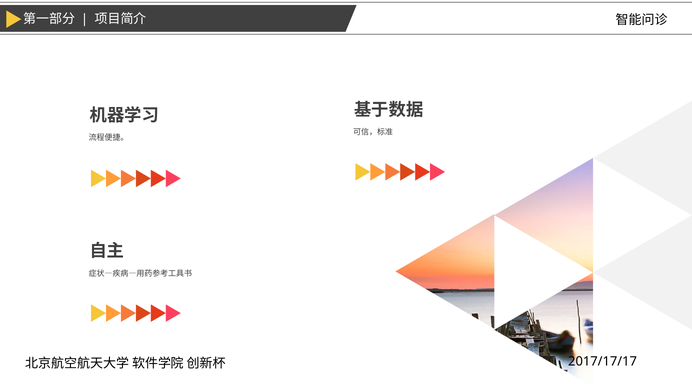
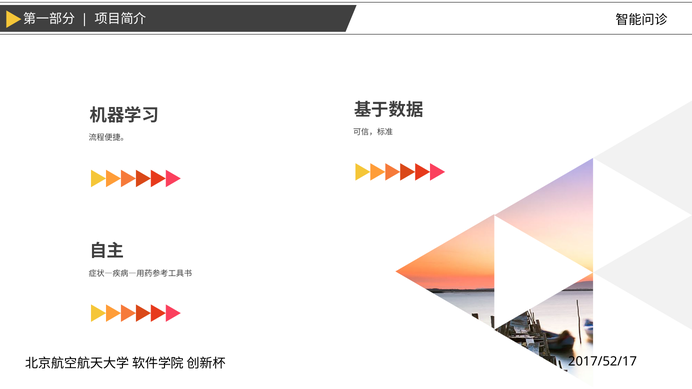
2017/17/17: 2017/17/17 -> 2017/52/17
